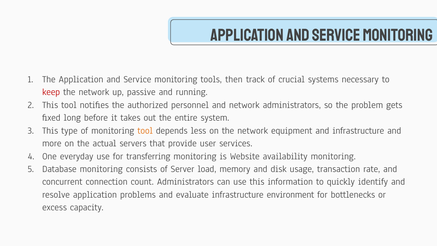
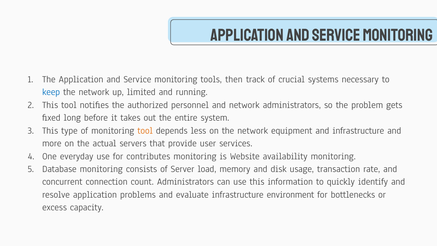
keep colour: red -> blue
passive: passive -> limited
transferring: transferring -> contributes
